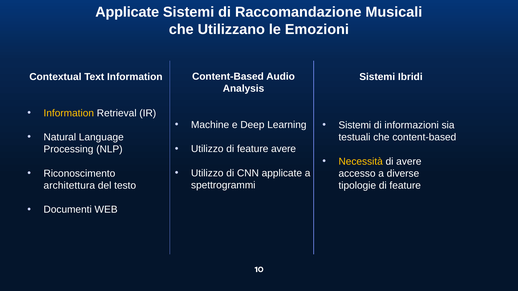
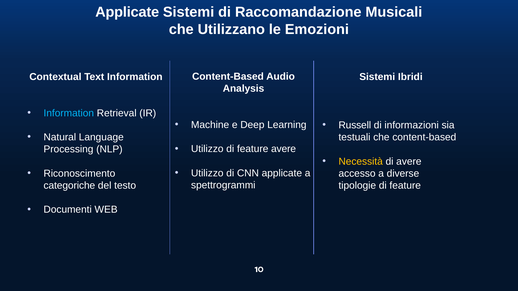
Information at (69, 113) colour: yellow -> light blue
Sistemi at (355, 125): Sistemi -> Russell
architettura: architettura -> categoriche
